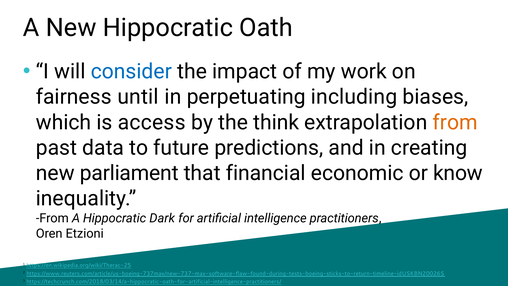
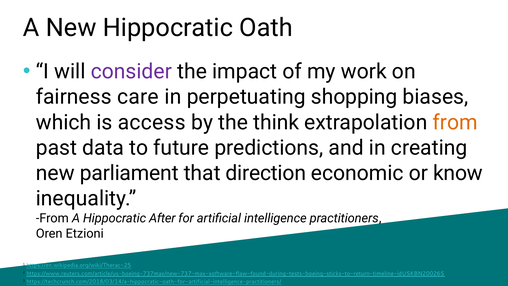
consider colour: blue -> purple
until: until -> care
including: including -> shopping
financial: financial -> direction
Dark: Dark -> After
